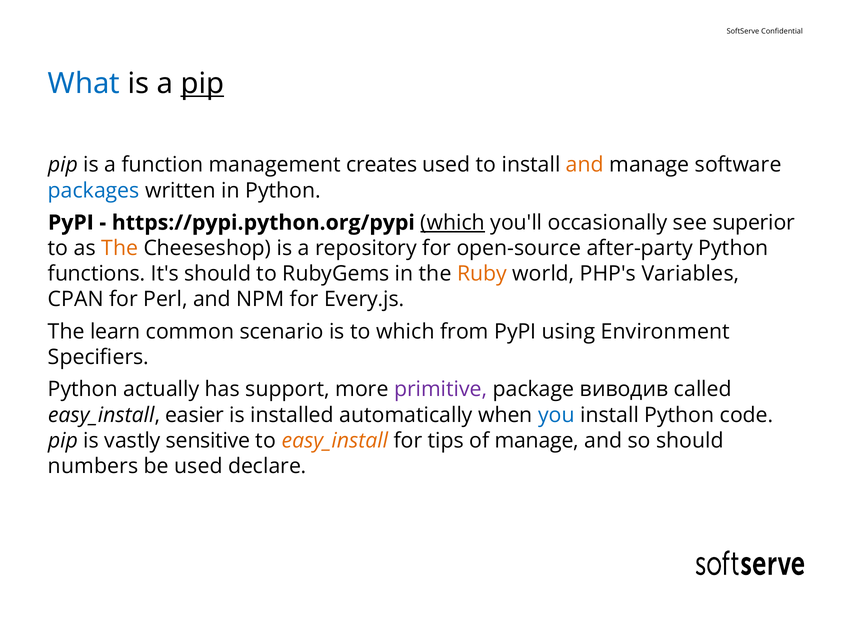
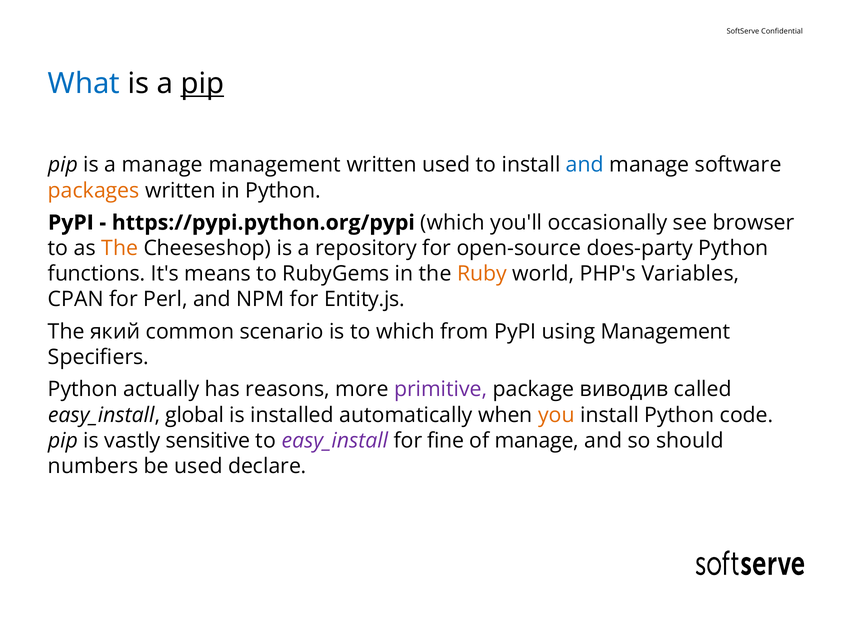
a function: function -> manage
management creates: creates -> written
and at (585, 165) colour: orange -> blue
packages colour: blue -> orange
which at (453, 223) underline: present -> none
superior: superior -> browser
after-party: after-party -> does-party
It's should: should -> means
Every.js: Every.js -> Entity.js
learn: learn -> який
using Environment: Environment -> Management
support: support -> reasons
easier: easier -> global
you colour: blue -> orange
easy_install at (335, 441) colour: orange -> purple
tips: tips -> fine
